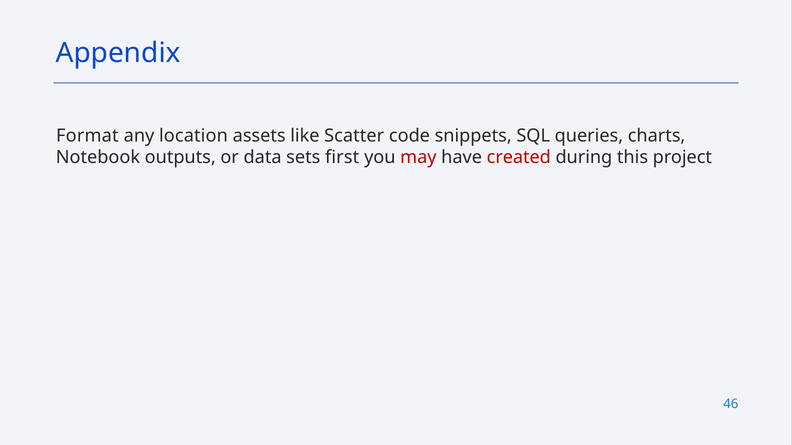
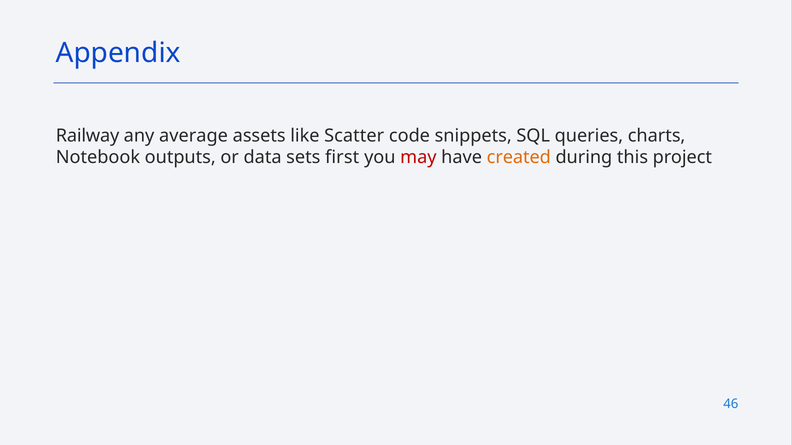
Format: Format -> Railway
location: location -> average
created colour: red -> orange
